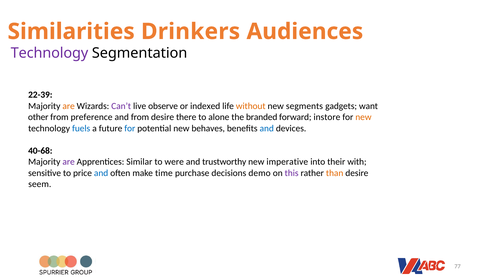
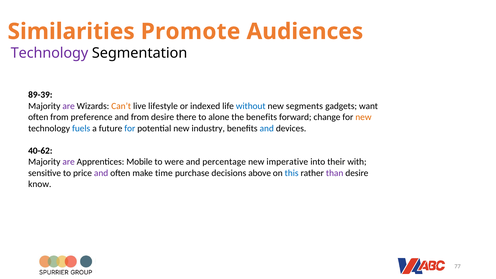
Drinkers: Drinkers -> Promote
22-39: 22-39 -> 89-39
are at (69, 106) colour: orange -> purple
Can’t colour: purple -> orange
observe: observe -> lifestyle
without colour: orange -> blue
other at (38, 117): other -> often
the branded: branded -> benefits
instore: instore -> change
behaves: behaves -> industry
40-68: 40-68 -> 40-62
Similar: Similar -> Mobile
trustworthy: trustworthy -> percentage
and at (101, 173) colour: blue -> purple
demo: demo -> above
this colour: purple -> blue
than colour: orange -> purple
seem: seem -> know
